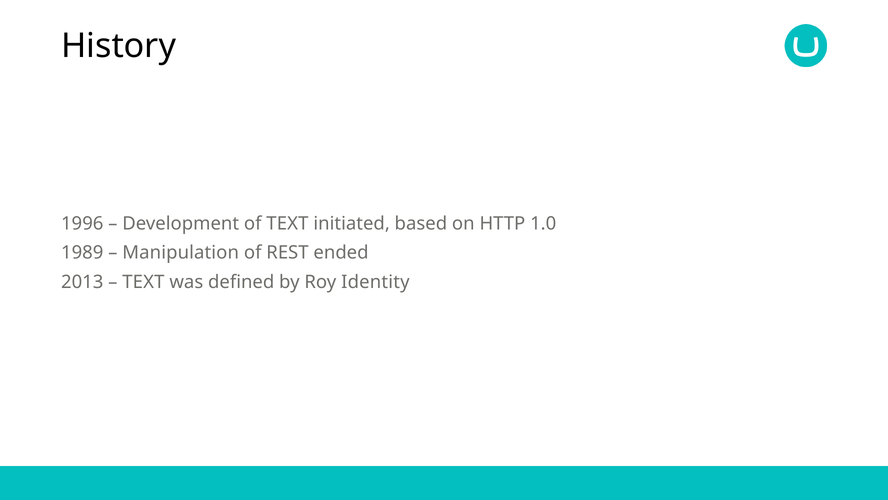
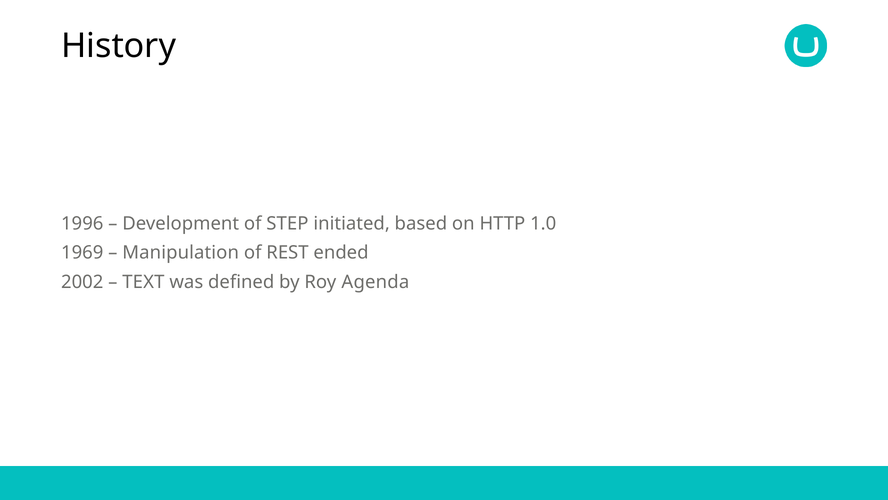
of TEXT: TEXT -> STEP
1989: 1989 -> 1969
2013: 2013 -> 2002
Identity: Identity -> Agenda
